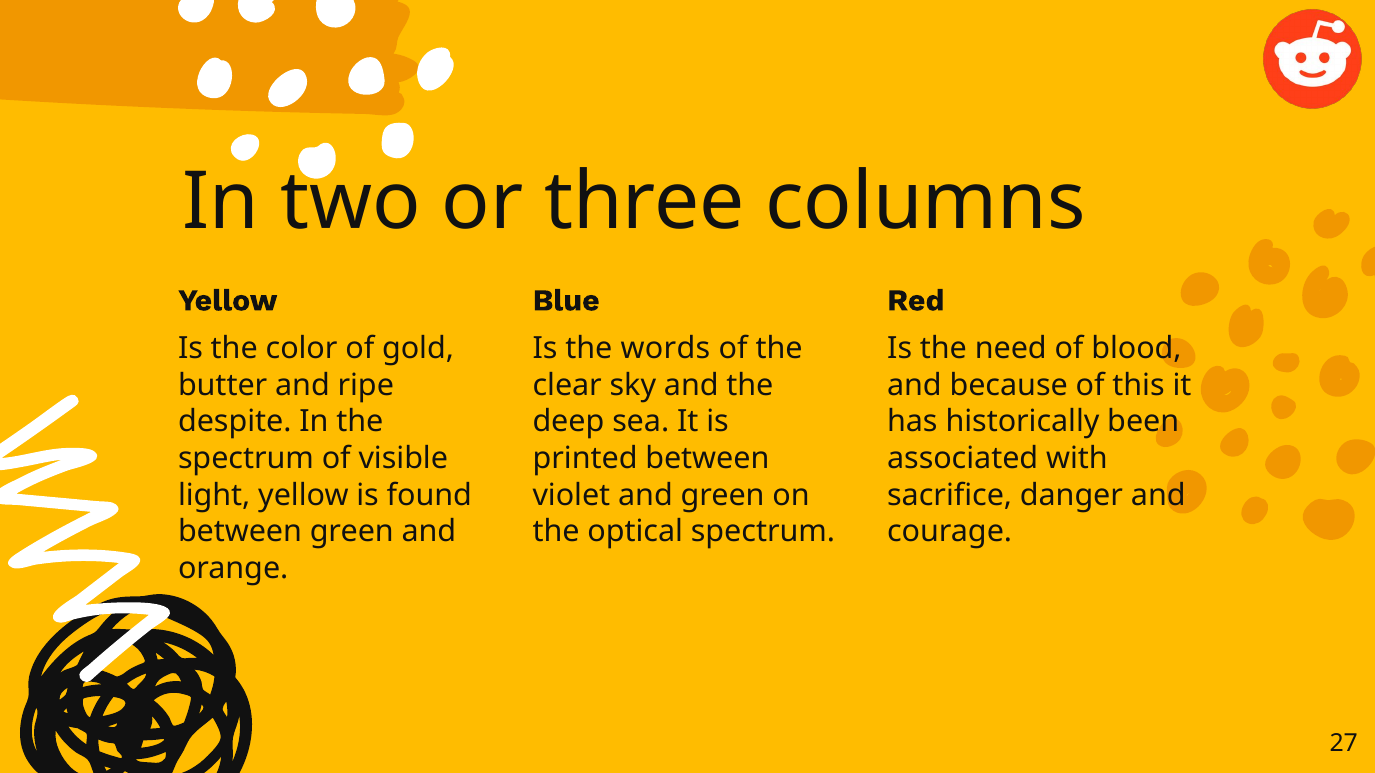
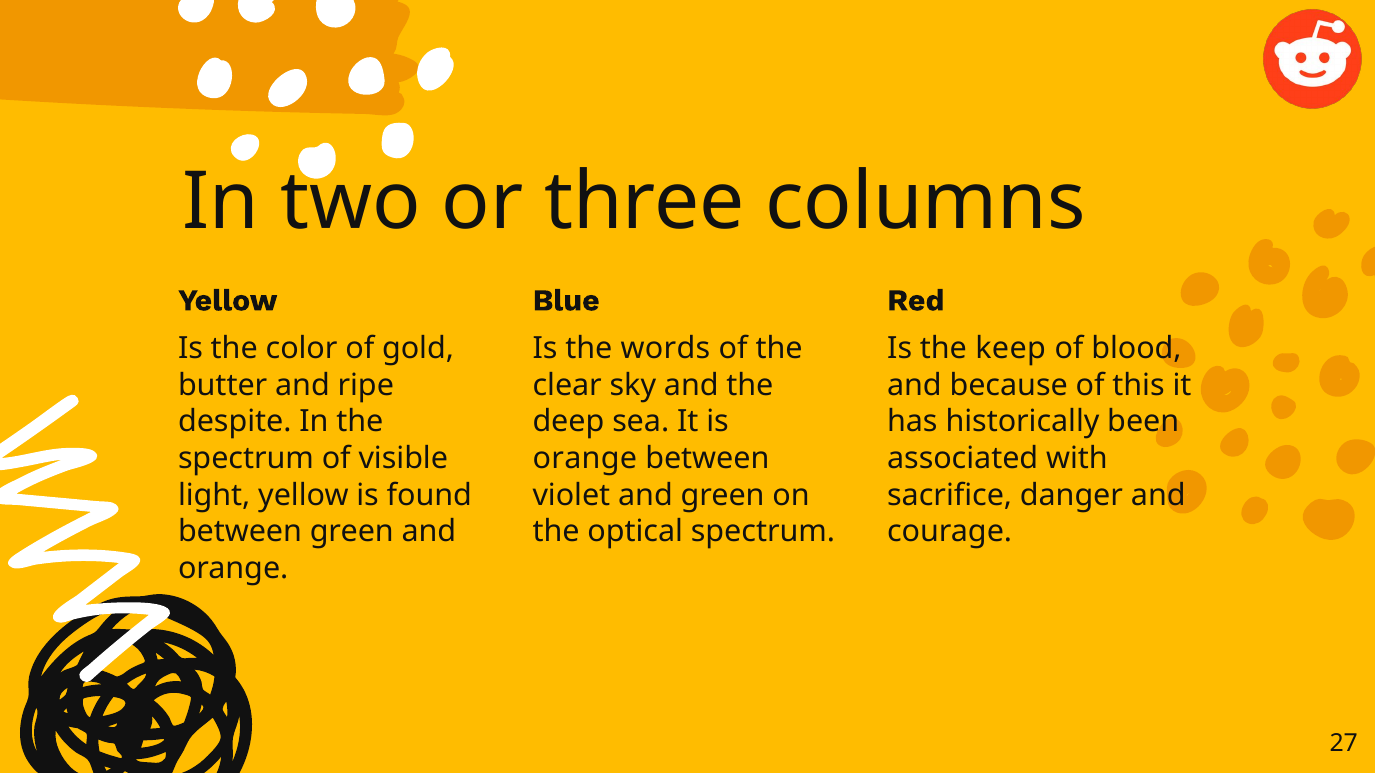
need: need -> keep
printed at (585, 459): printed -> orange
